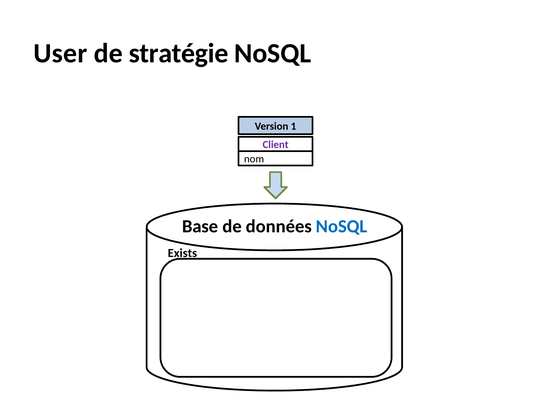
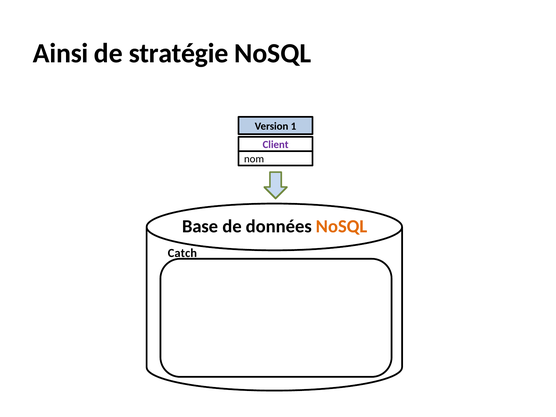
User: User -> Ainsi
NoSQL at (342, 226) colour: blue -> orange
Exists: Exists -> Catch
